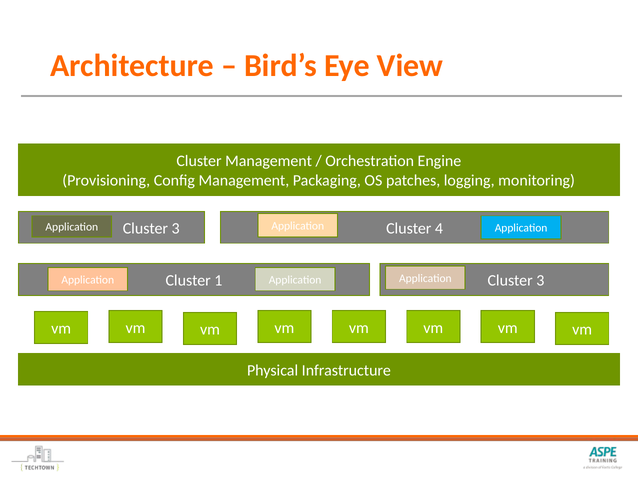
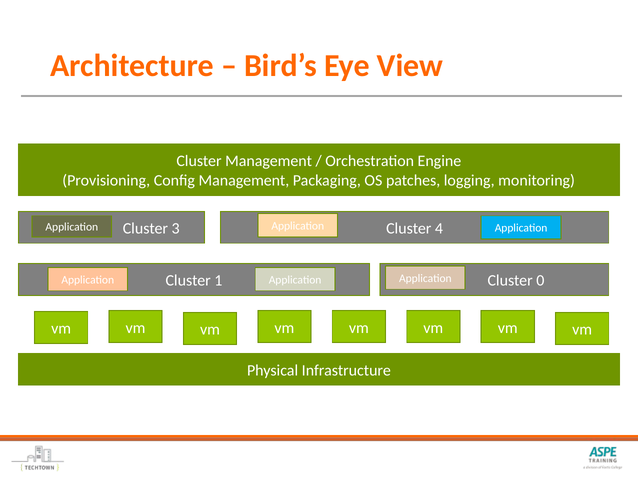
3 at (540, 280): 3 -> 0
